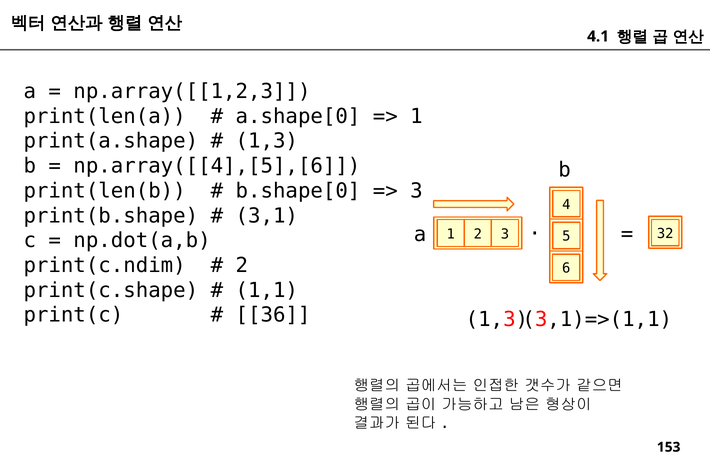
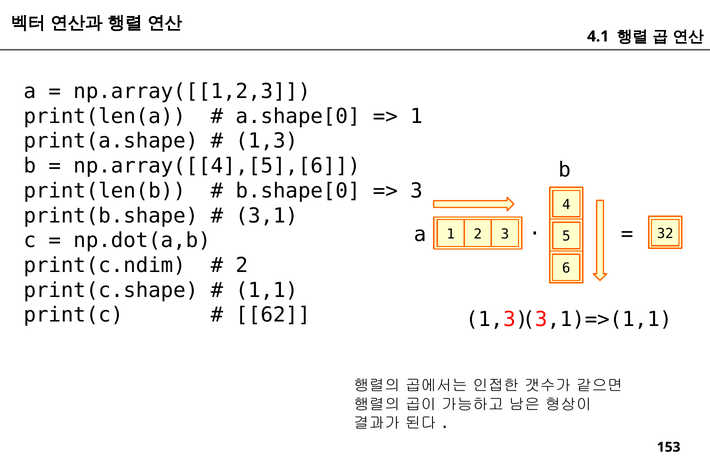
36: 36 -> 62
